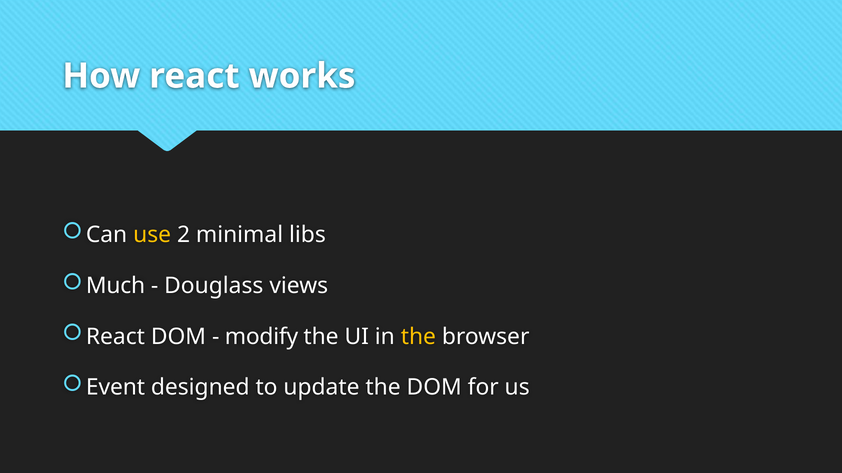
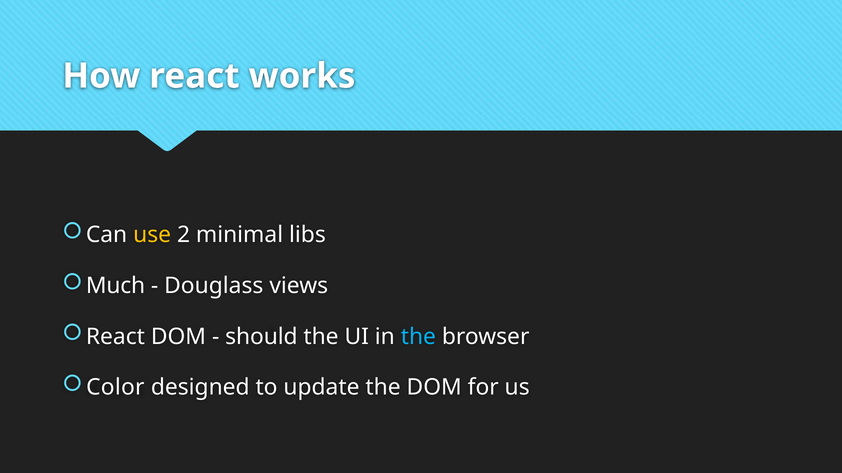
modify: modify -> should
the at (418, 337) colour: yellow -> light blue
Event: Event -> Color
